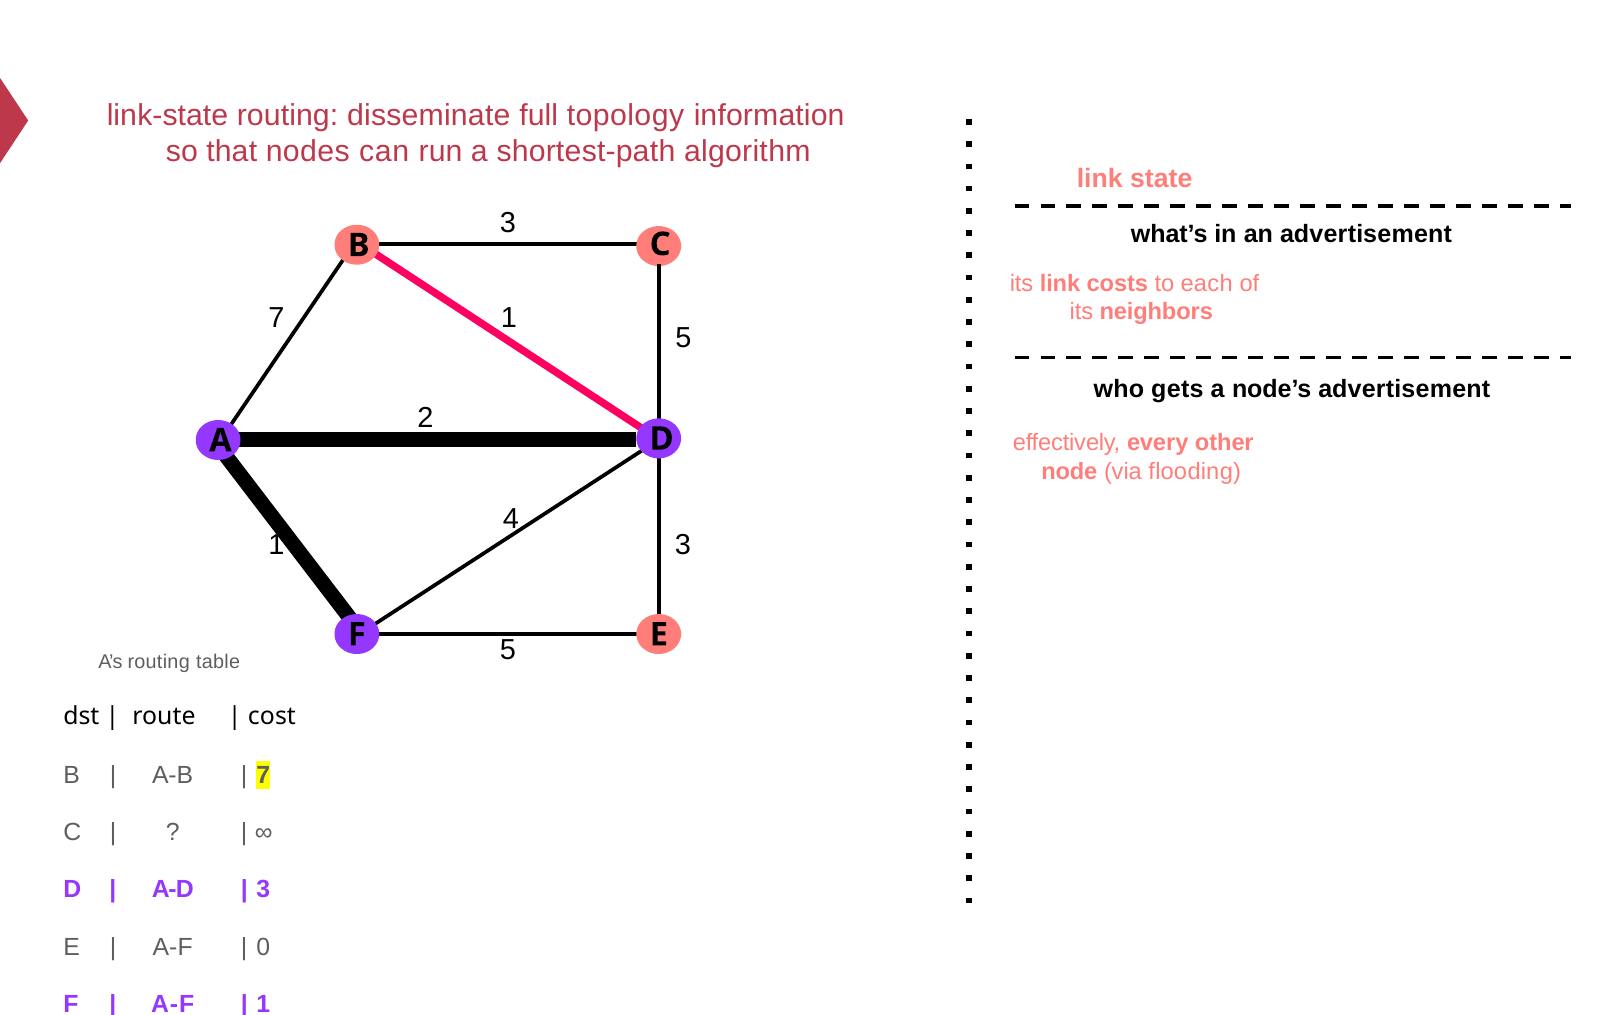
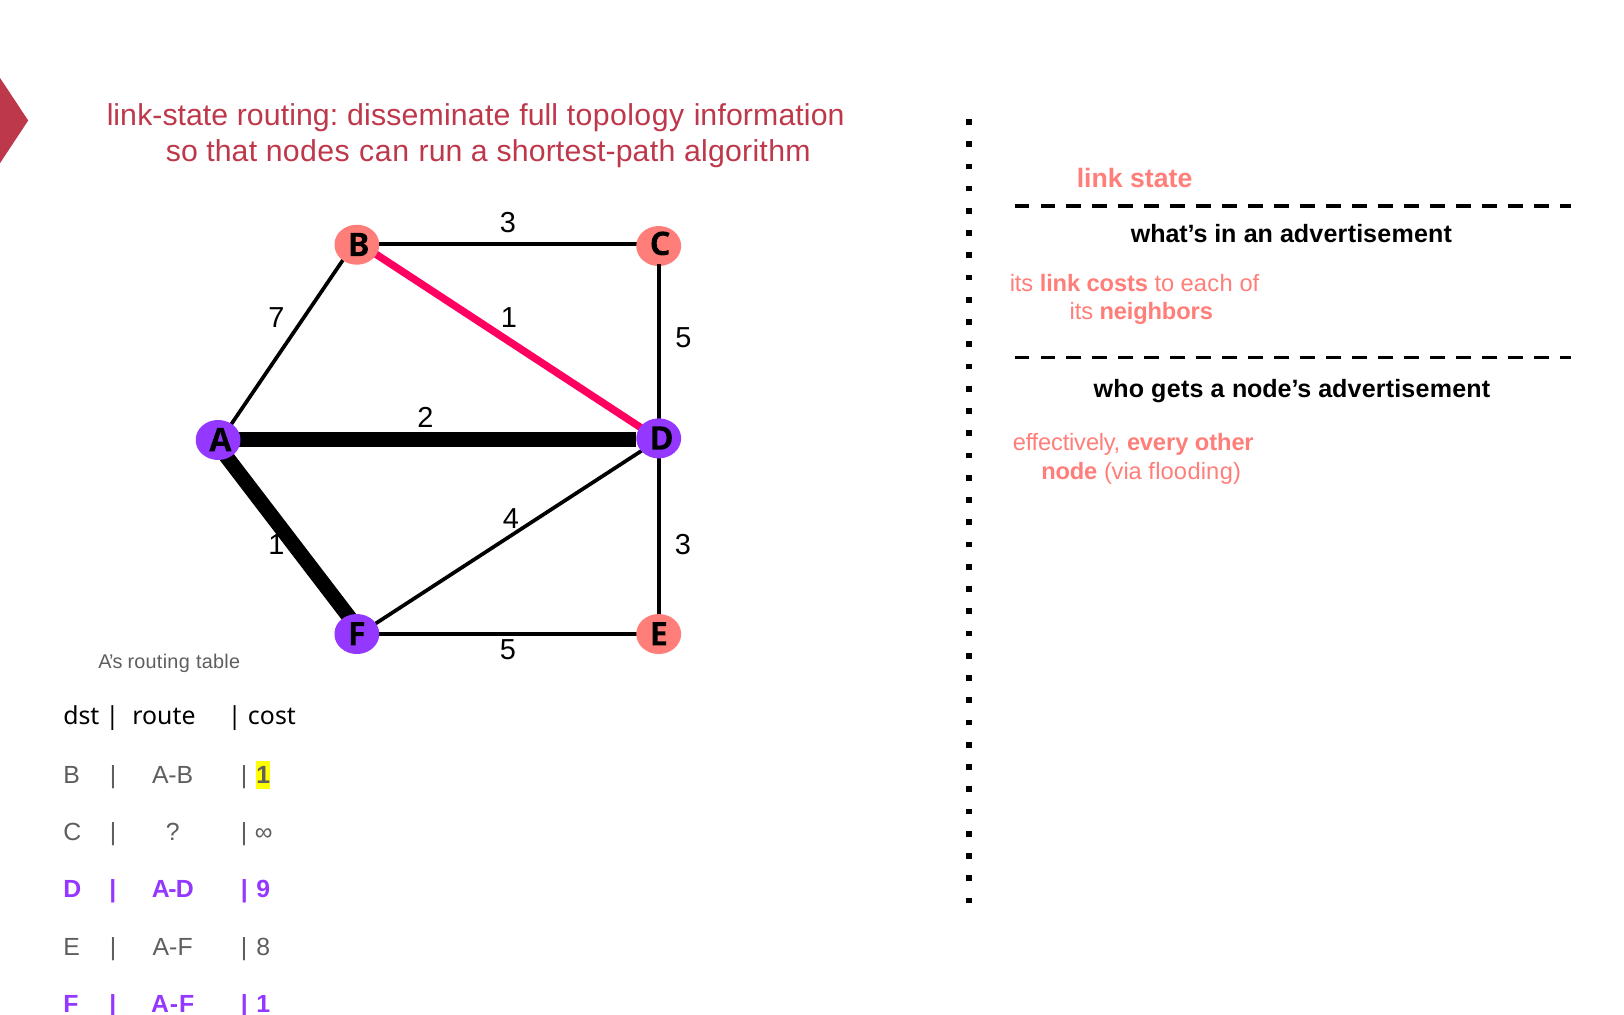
7 at (263, 775): 7 -> 1
3 at (263, 890): 3 -> 9
0: 0 -> 8
